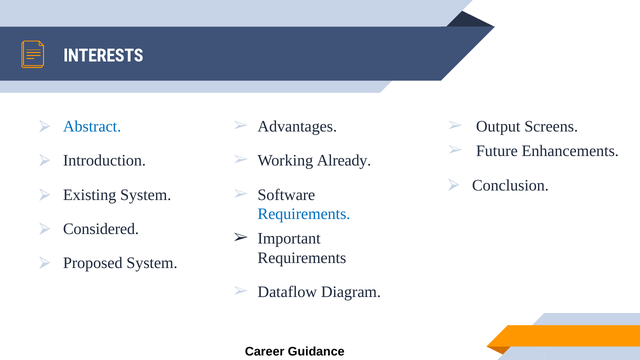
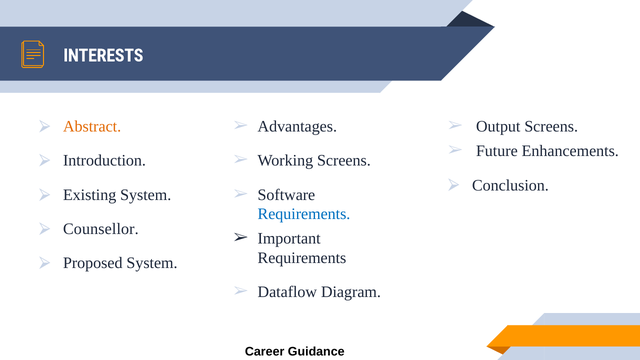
Abstract colour: blue -> orange
Working Already: Already -> Screens
Considered: Considered -> Counsellor
